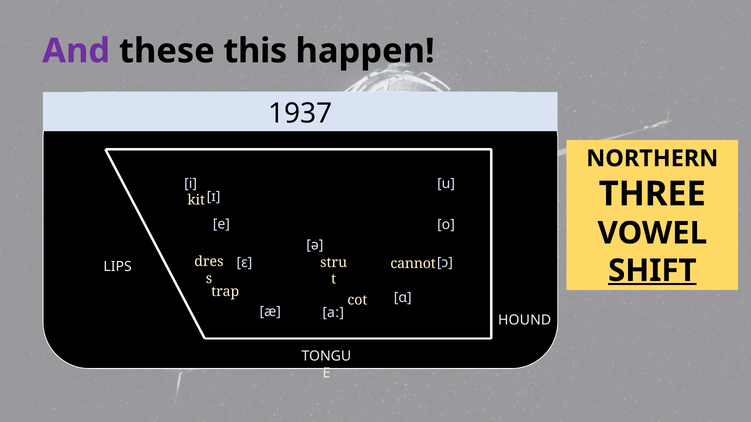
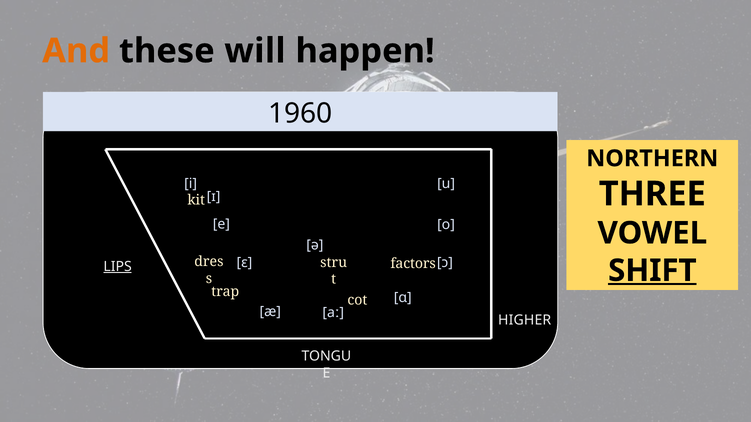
And colour: purple -> orange
this: this -> will
1937: 1937 -> 1960
cannot: cannot -> factors
LIPS underline: none -> present
HOUND: HOUND -> HIGHER
